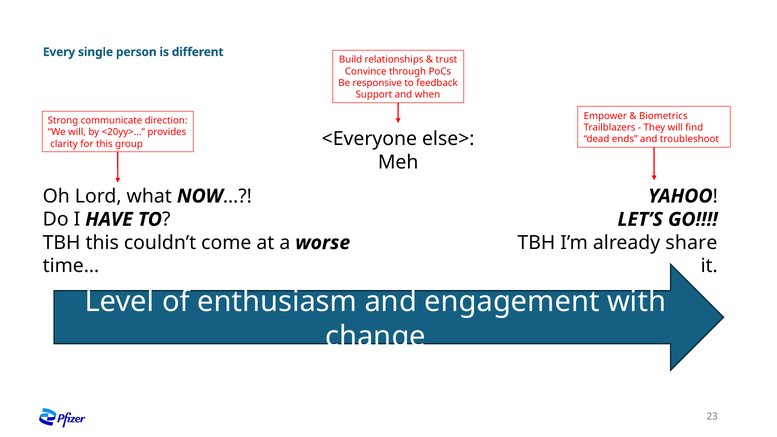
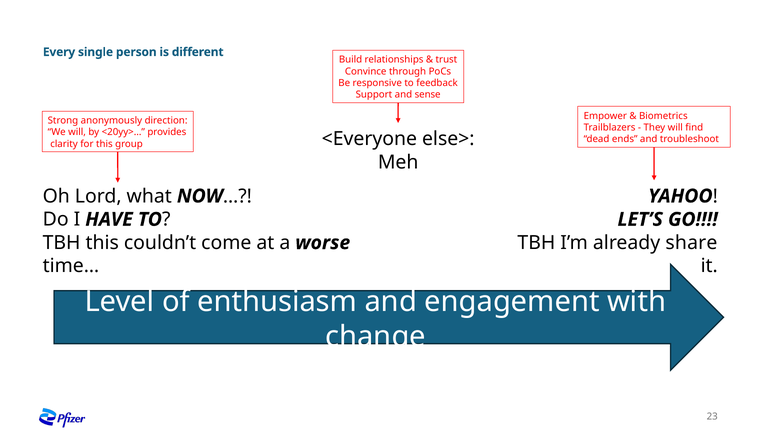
when: when -> sense
communicate: communicate -> anonymously
